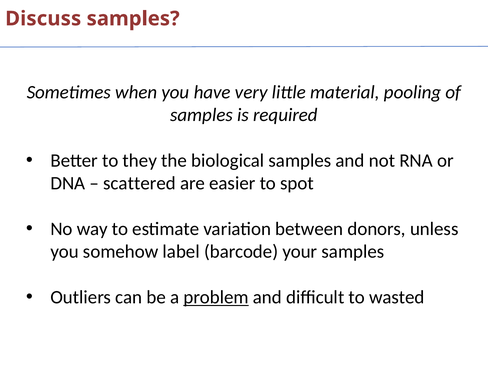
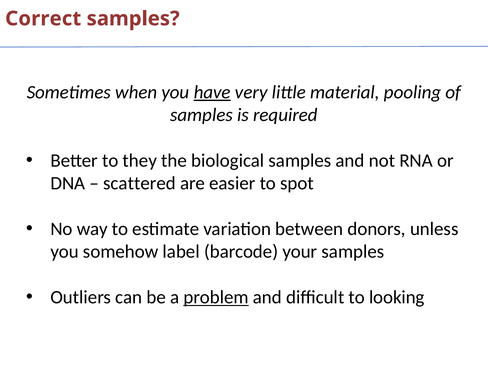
Discuss: Discuss -> Correct
have underline: none -> present
wasted: wasted -> looking
